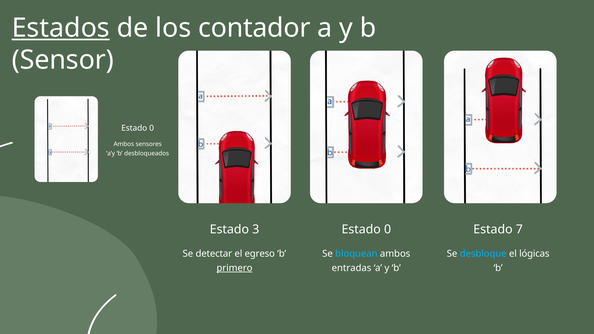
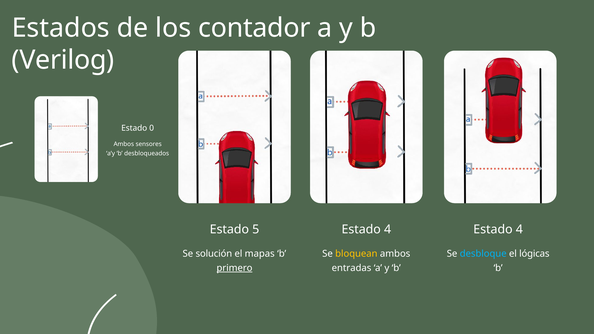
Estados underline: present -> none
Sensor: Sensor -> Verilog
3: 3 -> 5
0 at (388, 230): 0 -> 4
7 at (519, 230): 7 -> 4
detectar: detectar -> solución
egreso: egreso -> mapas
bloquean colour: light blue -> yellow
